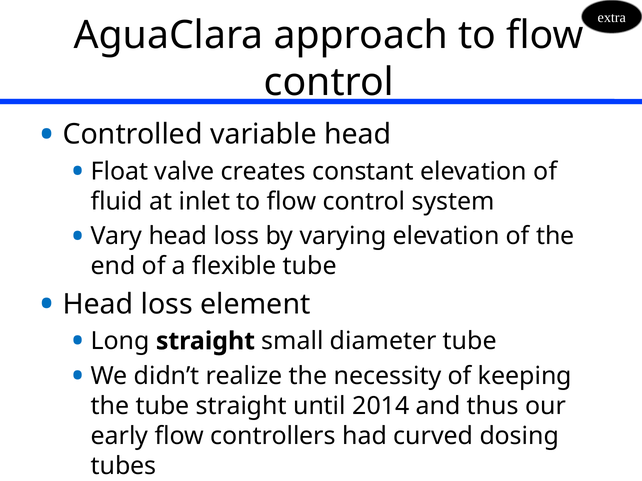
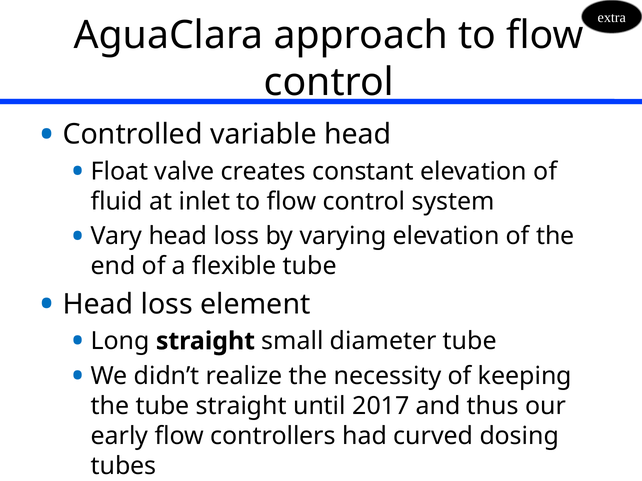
2014: 2014 -> 2017
